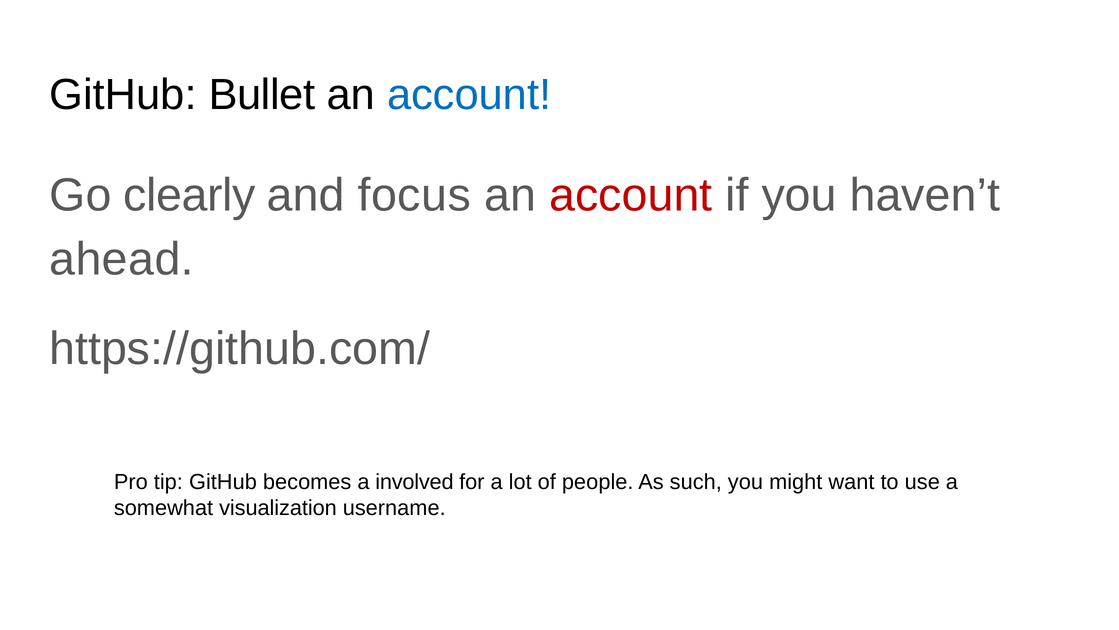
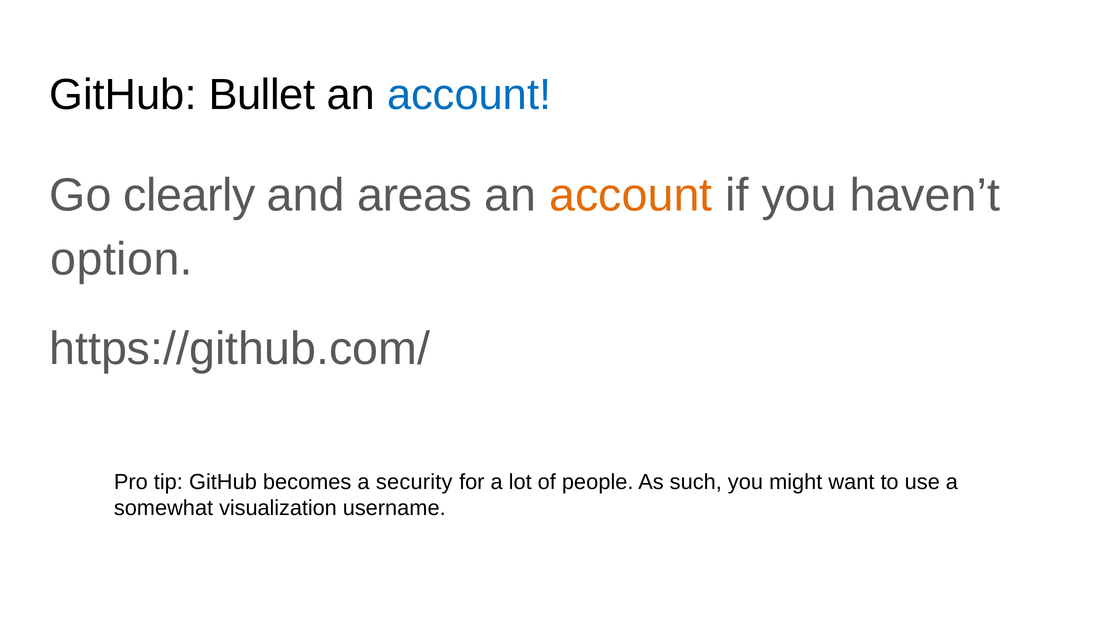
focus: focus -> areas
account at (631, 195) colour: red -> orange
ahead: ahead -> option
involved: involved -> security
